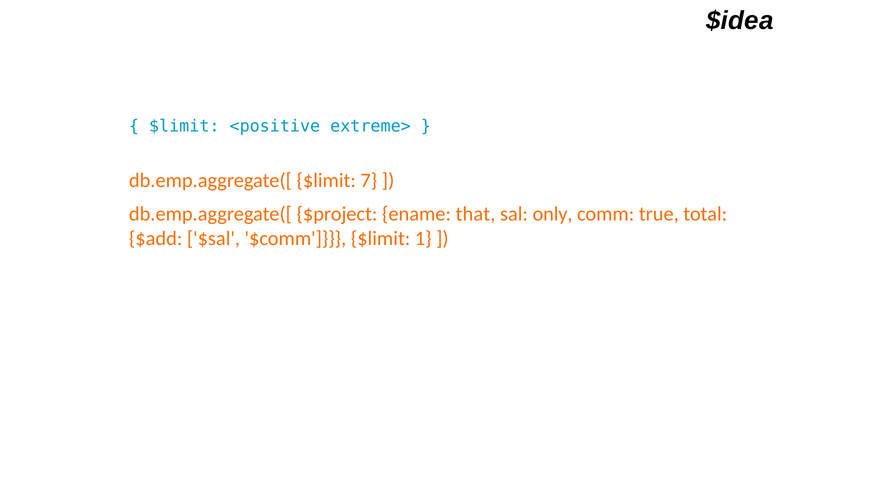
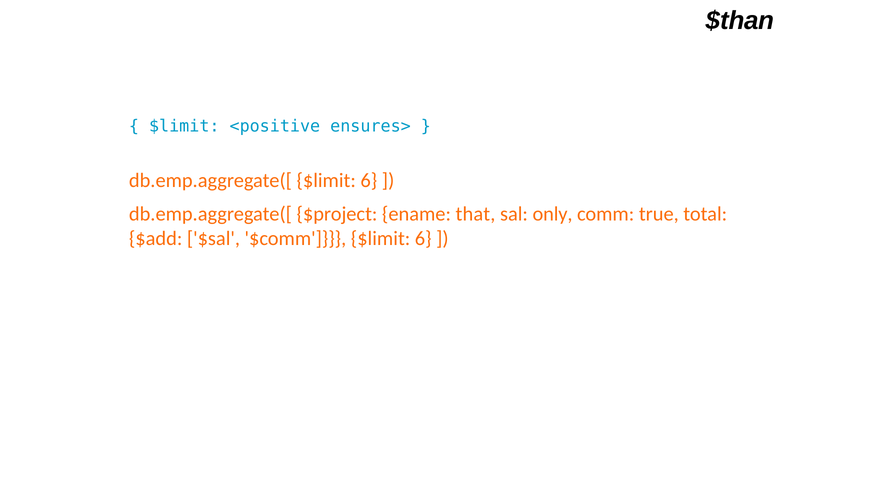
$idea: $idea -> $than
extreme>: extreme> -> ensures>
db.emp.aggregate([ $limit 7: 7 -> 6
$comm $limit 1: 1 -> 6
